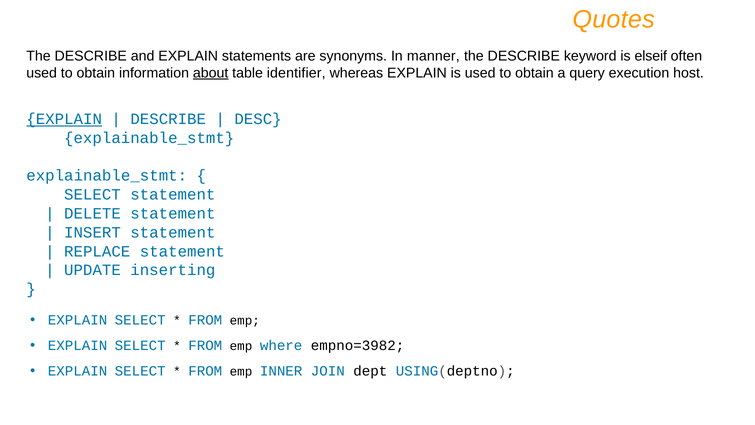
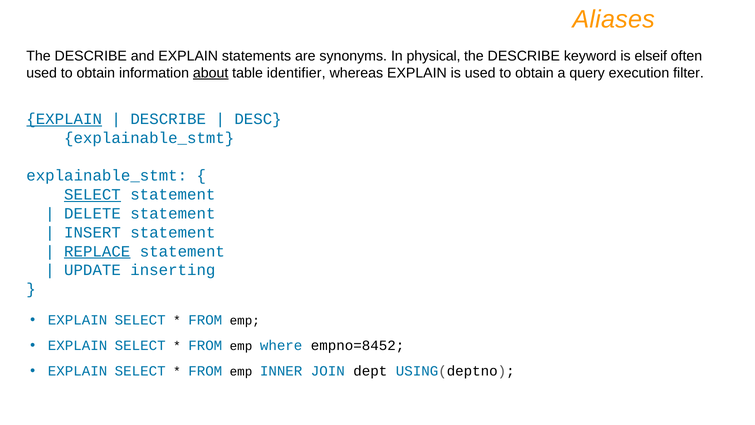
Quotes: Quotes -> Aliases
manner: manner -> physical
host: host -> filter
SELECT at (92, 195) underline: none -> present
REPLACE underline: none -> present
empno=3982: empno=3982 -> empno=8452
